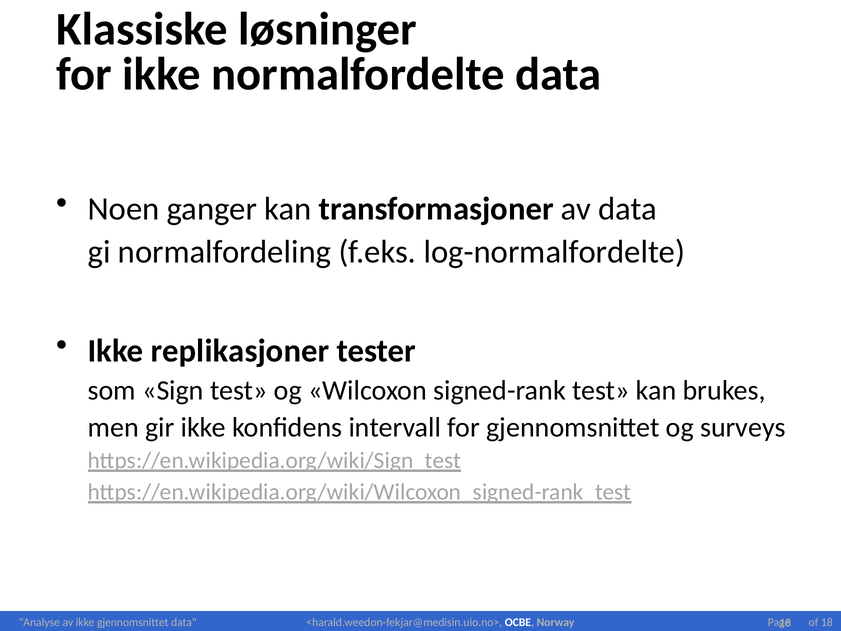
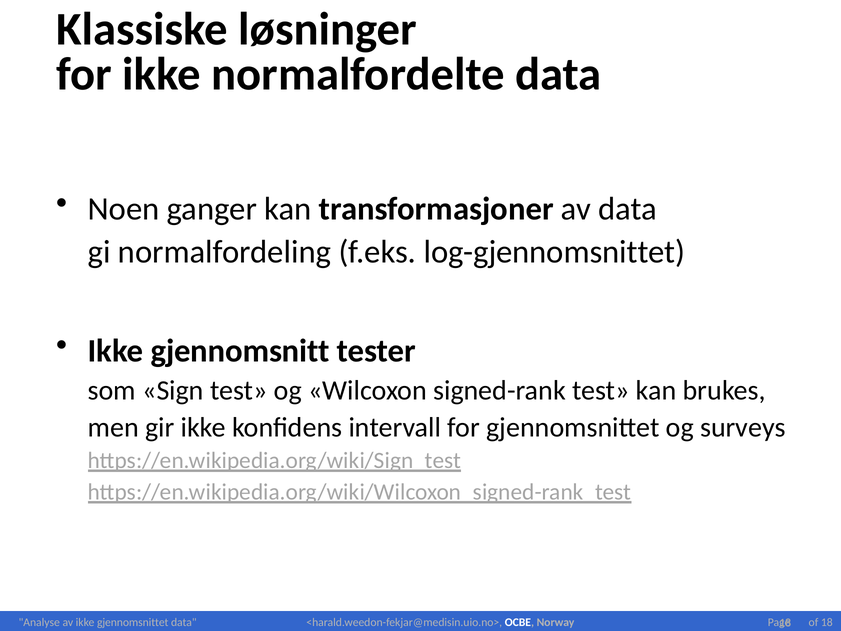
log-normalfordelte: log-normalfordelte -> log-gjennomsnittet
replikasjoner: replikasjoner -> gjennomsnitt
